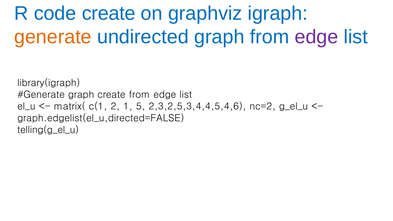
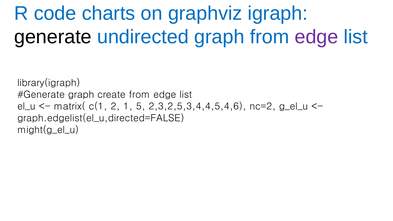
code create: create -> charts
generate colour: orange -> black
telling(g_el_u: telling(g_el_u -> might(g_el_u
